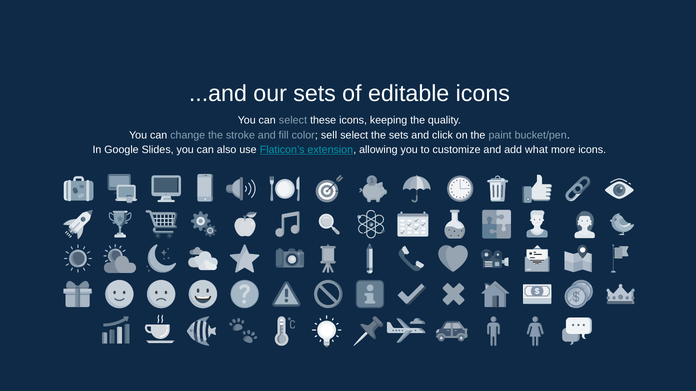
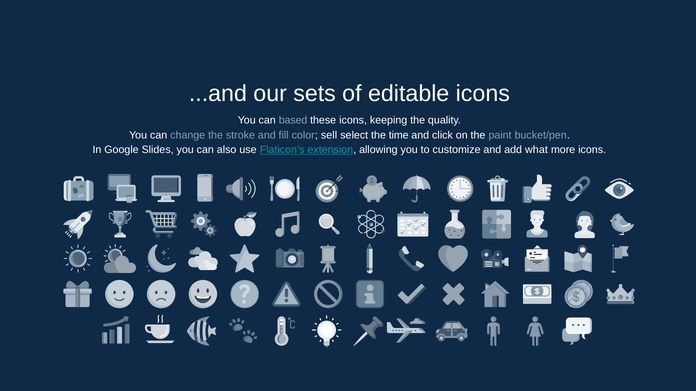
can select: select -> based
the sets: sets -> time
